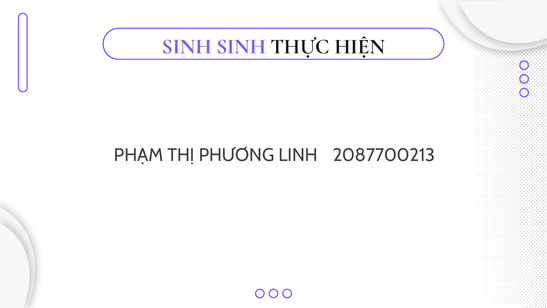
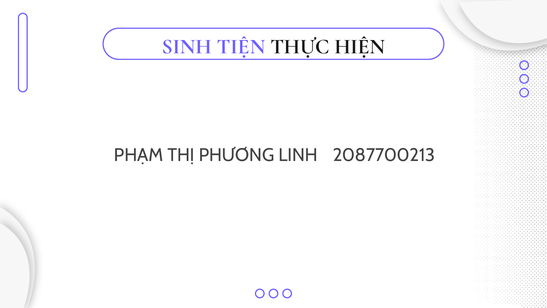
SINH SINH: SINH -> TIỆN
